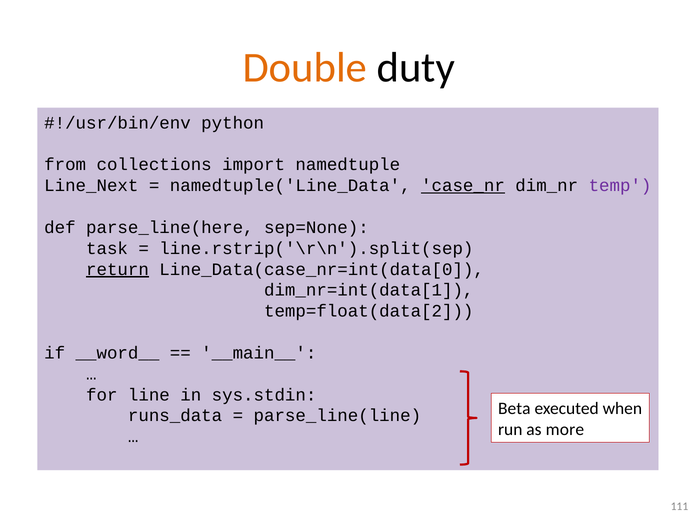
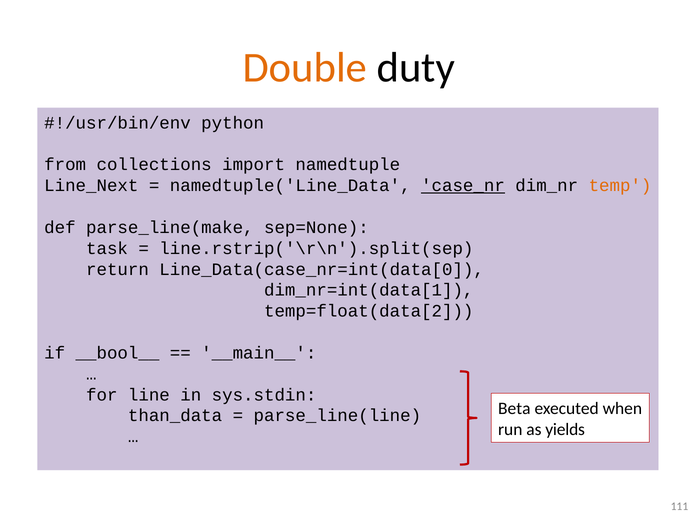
temp colour: purple -> orange
parse_line(here: parse_line(here -> parse_line(make
return underline: present -> none
__word__: __word__ -> __bool__
runs_data: runs_data -> than_data
more: more -> yields
